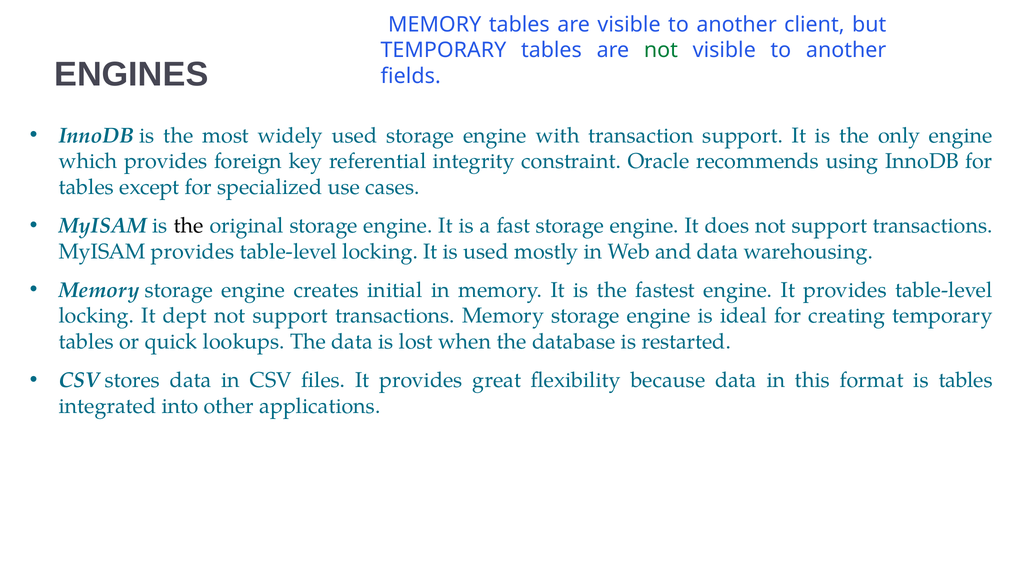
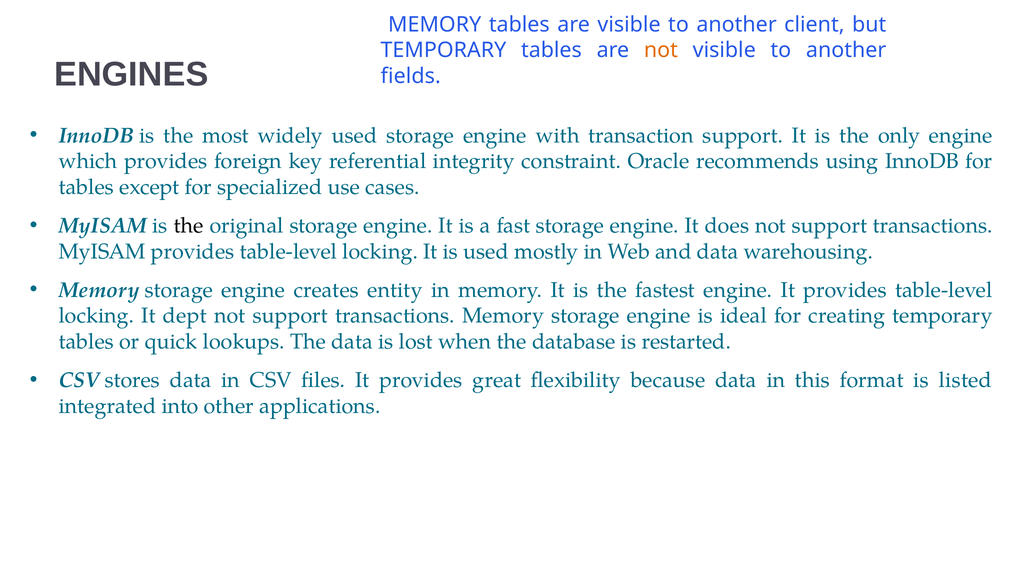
not at (661, 50) colour: green -> orange
initial: initial -> entity
is tables: tables -> listed
